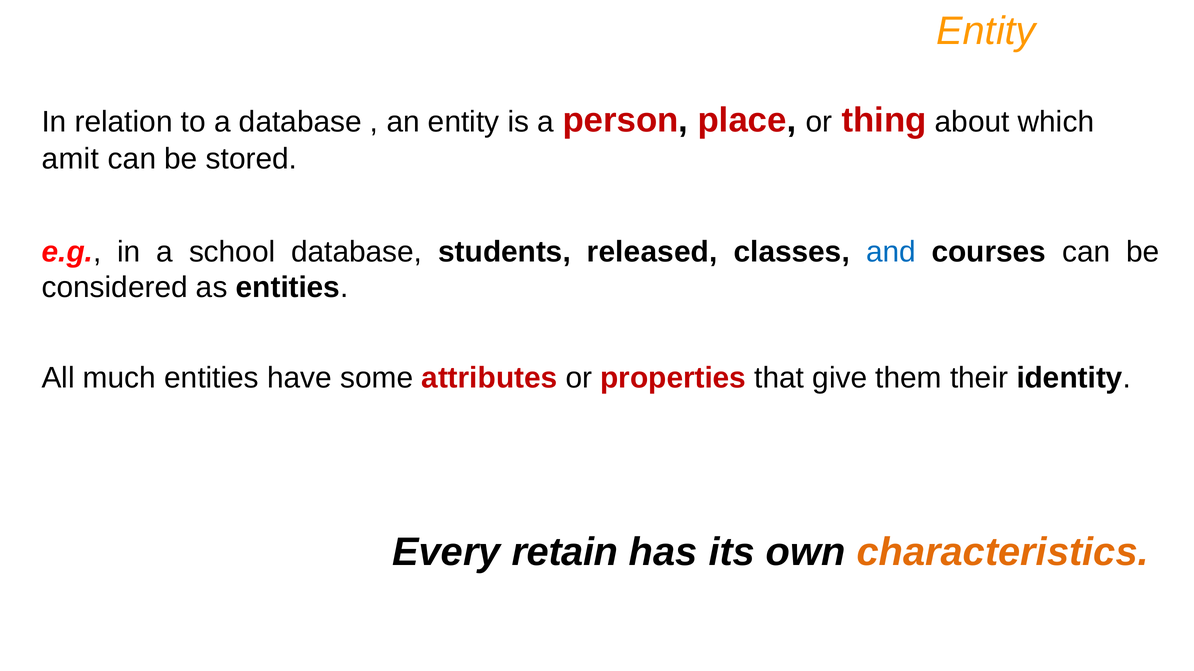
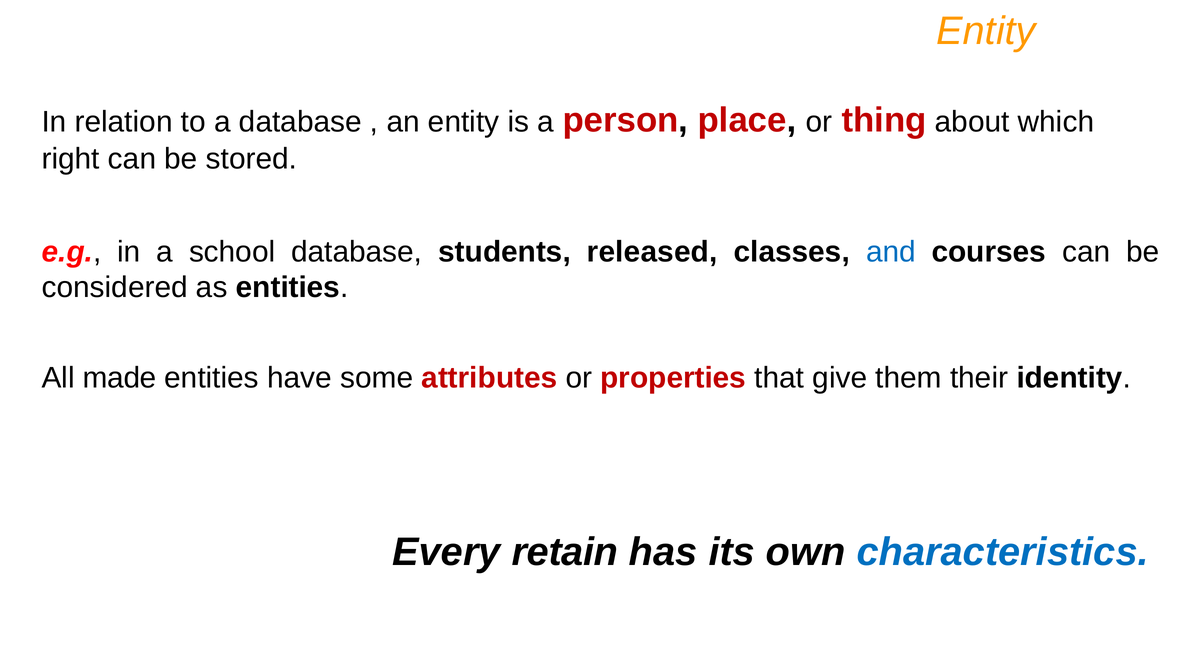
amit: amit -> right
much: much -> made
characteristics colour: orange -> blue
